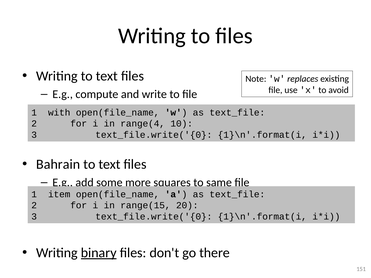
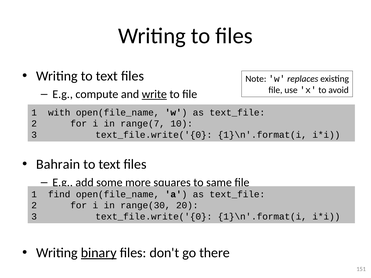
write underline: none -> present
range(4: range(4 -> range(7
item: item -> find
range(15: range(15 -> range(30
